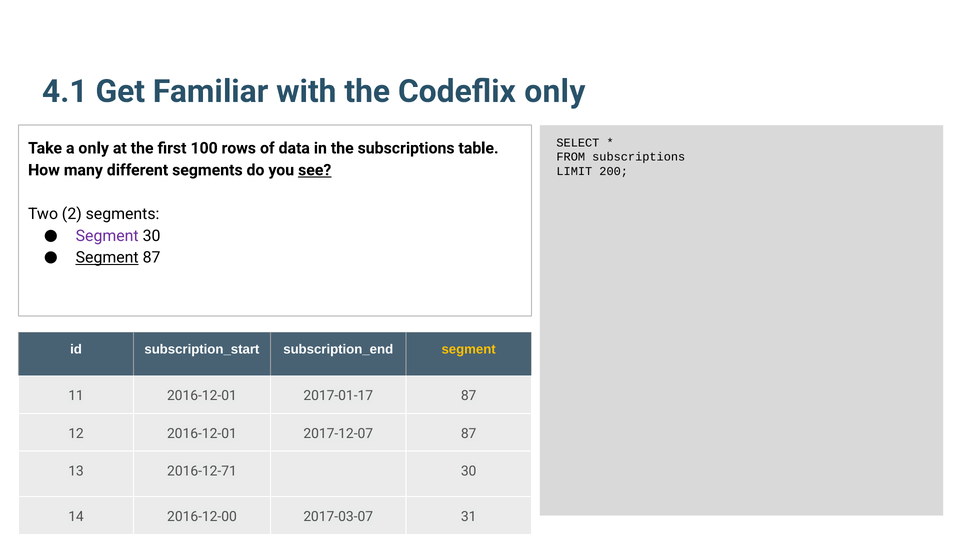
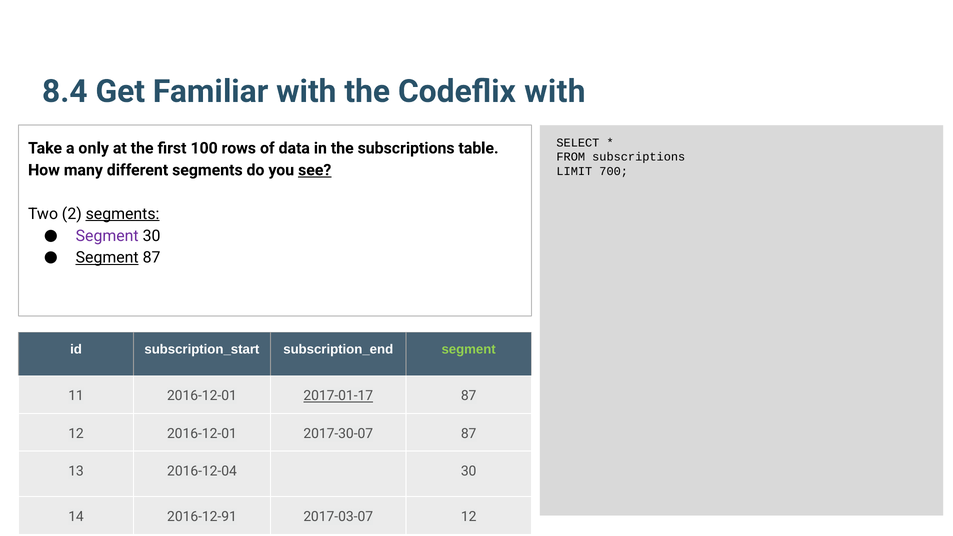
4.1: 4.1 -> 8.4
Codeflix only: only -> with
200: 200 -> 700
segments at (123, 214) underline: none -> present
segment at (469, 349) colour: yellow -> light green
2017-01-17 underline: none -> present
2017-12-07: 2017-12-07 -> 2017-30-07
2016-12-71: 2016-12-71 -> 2016-12-04
2016-12-00: 2016-12-00 -> 2016-12-91
2017-03-07 31: 31 -> 12
